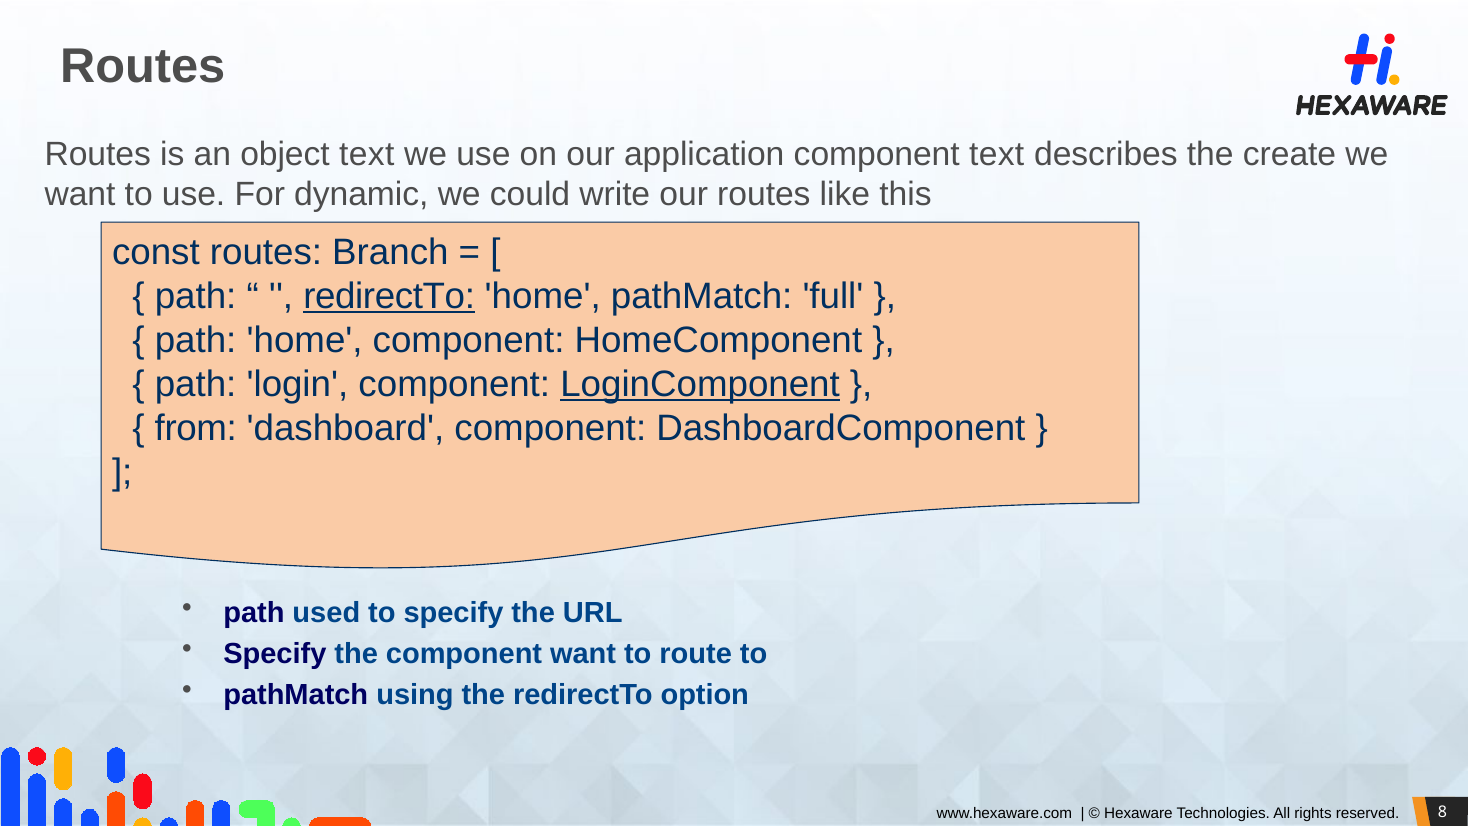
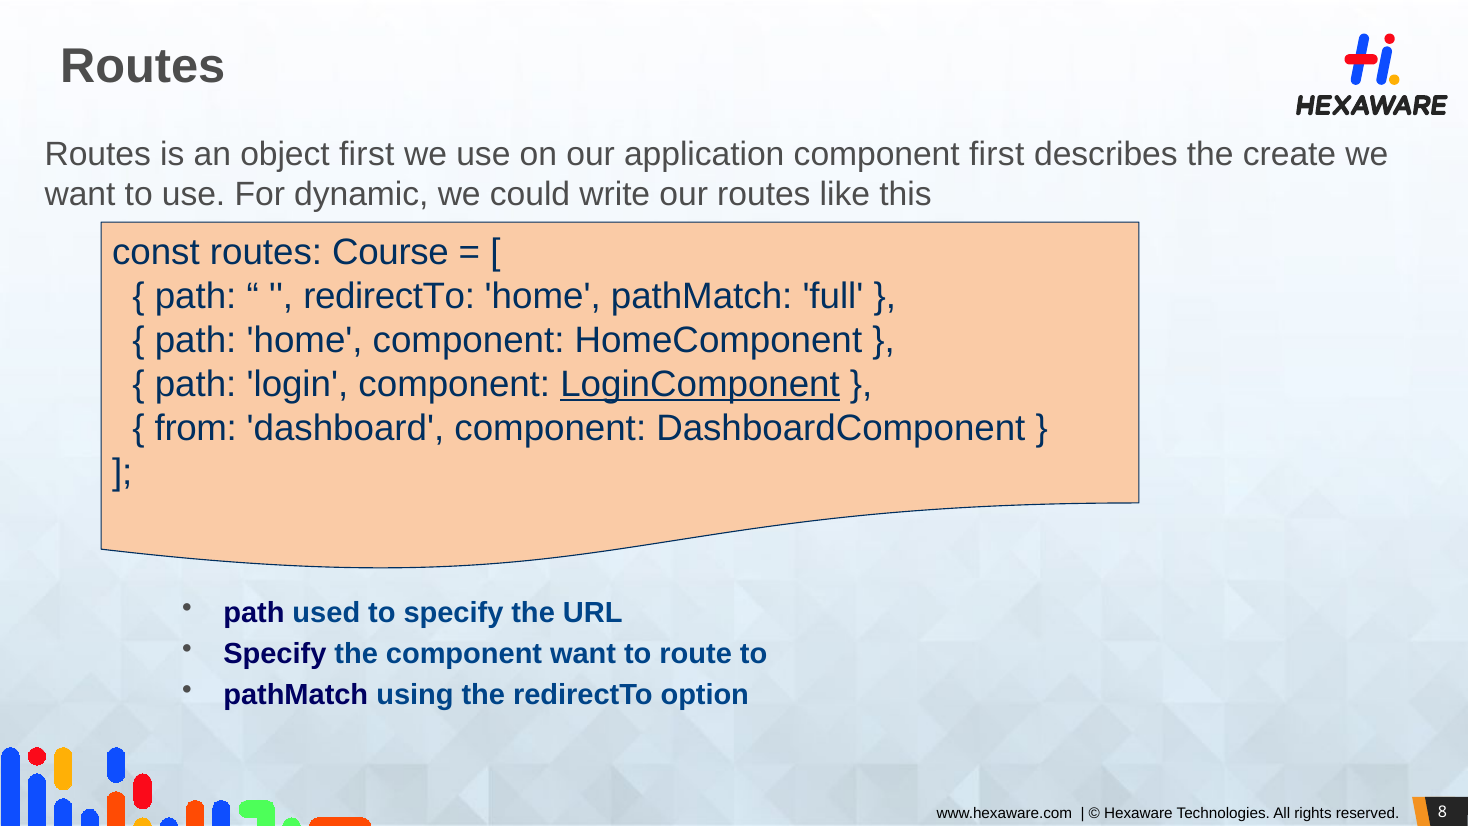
object text: text -> first
component text: text -> first
Branch: Branch -> Course
redirectTo at (389, 296) underline: present -> none
